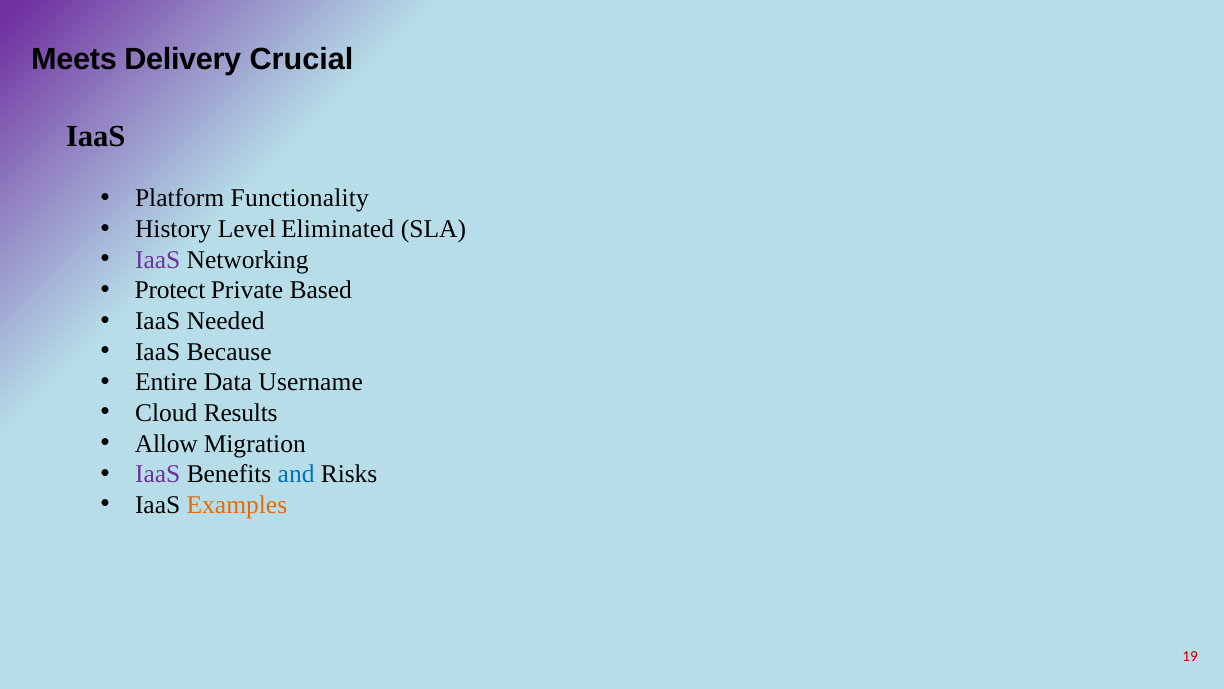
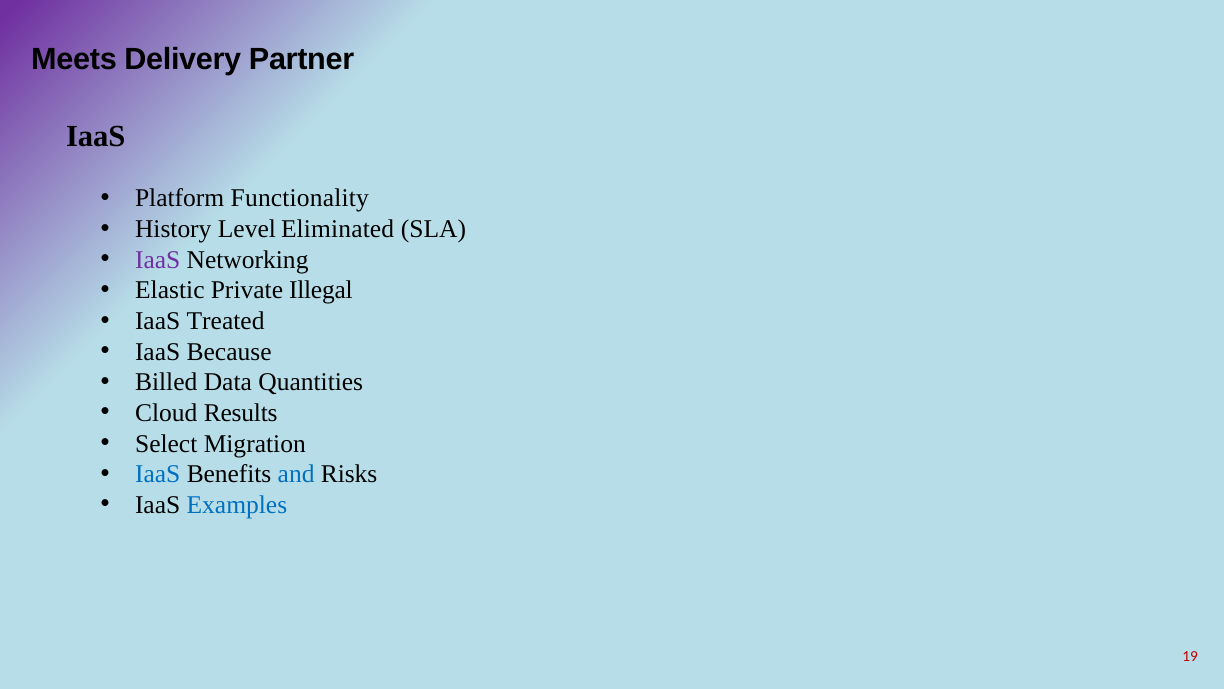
Crucial: Crucial -> Partner
Protect: Protect -> Elastic
Based: Based -> Illegal
Needed: Needed -> Treated
Entire: Entire -> Billed
Username: Username -> Quantities
Allow: Allow -> Select
IaaS at (158, 474) colour: purple -> blue
Examples colour: orange -> blue
